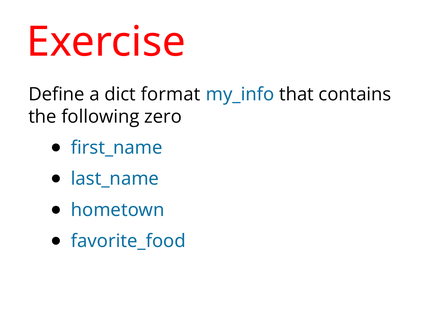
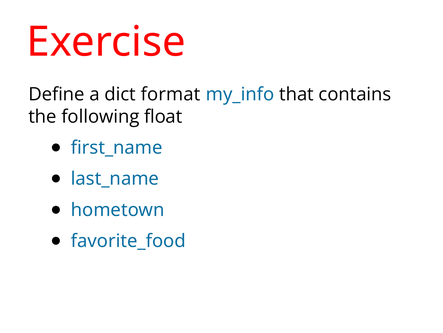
zero: zero -> float
